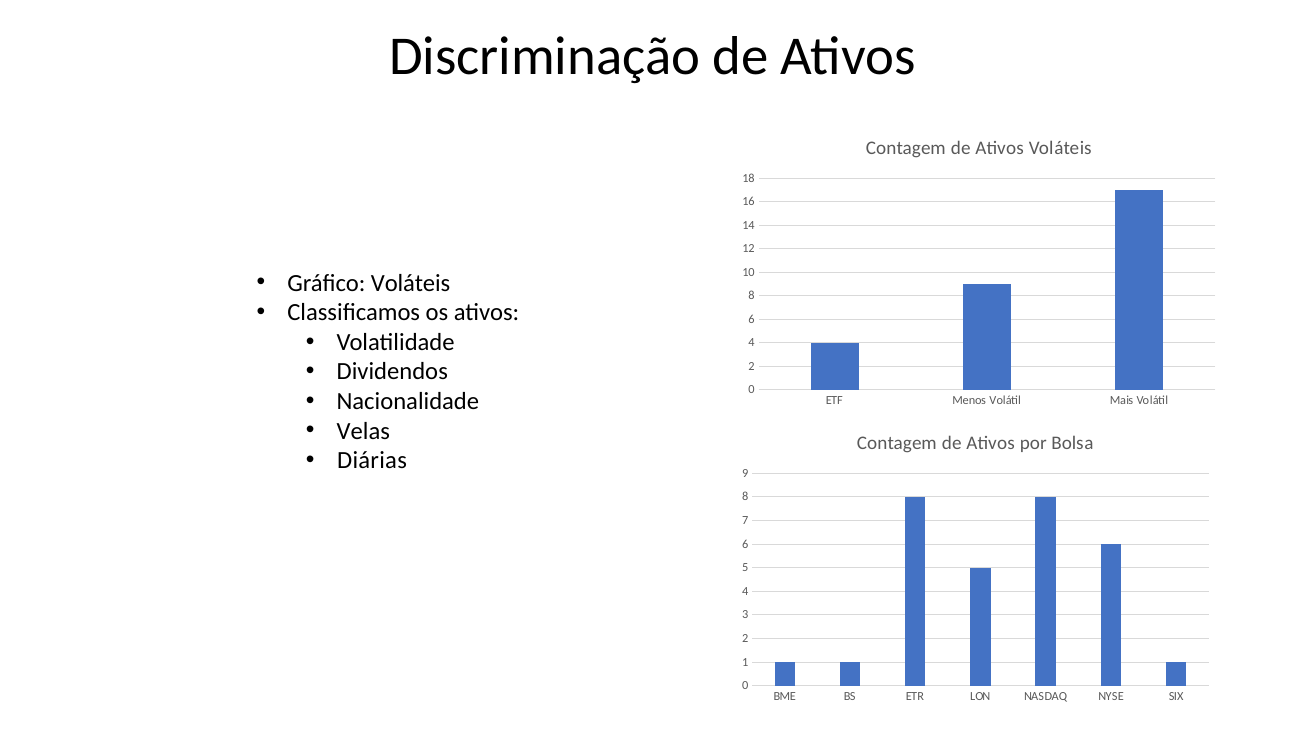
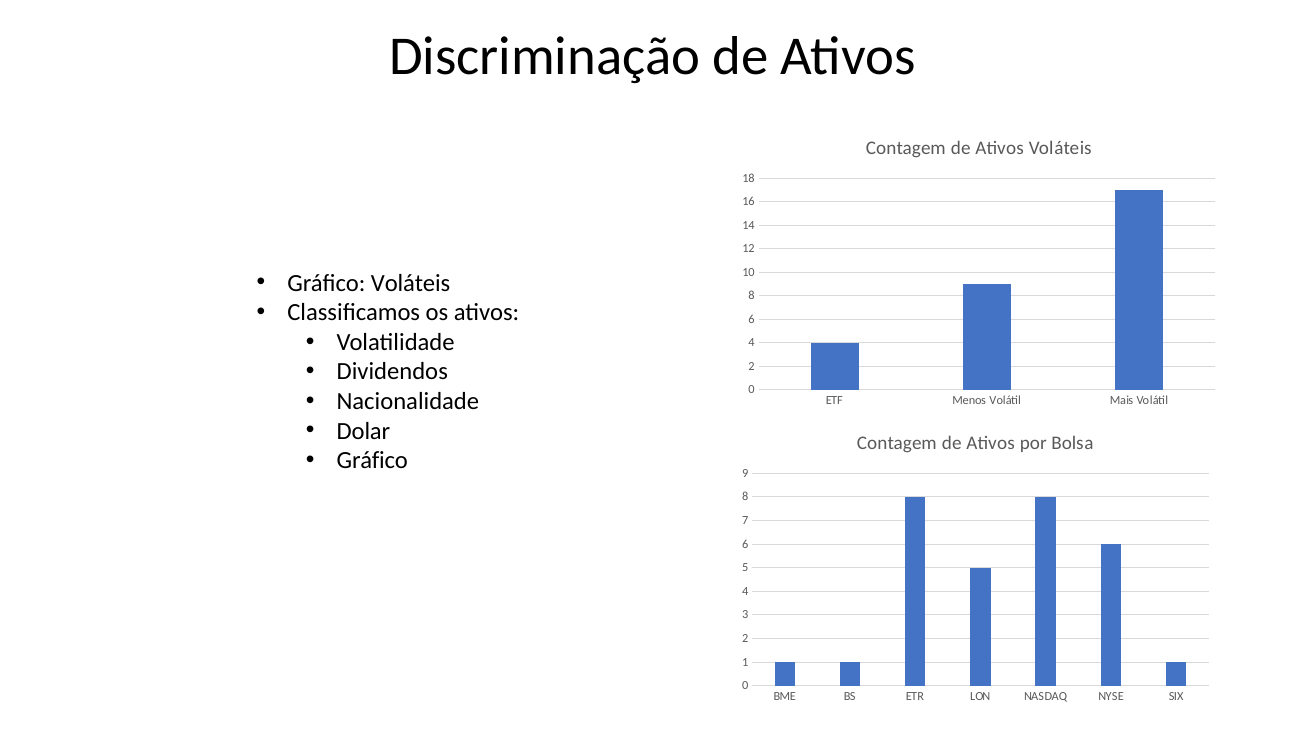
Velas: Velas -> Dolar
Diárias at (372, 461): Diárias -> Gráfico
